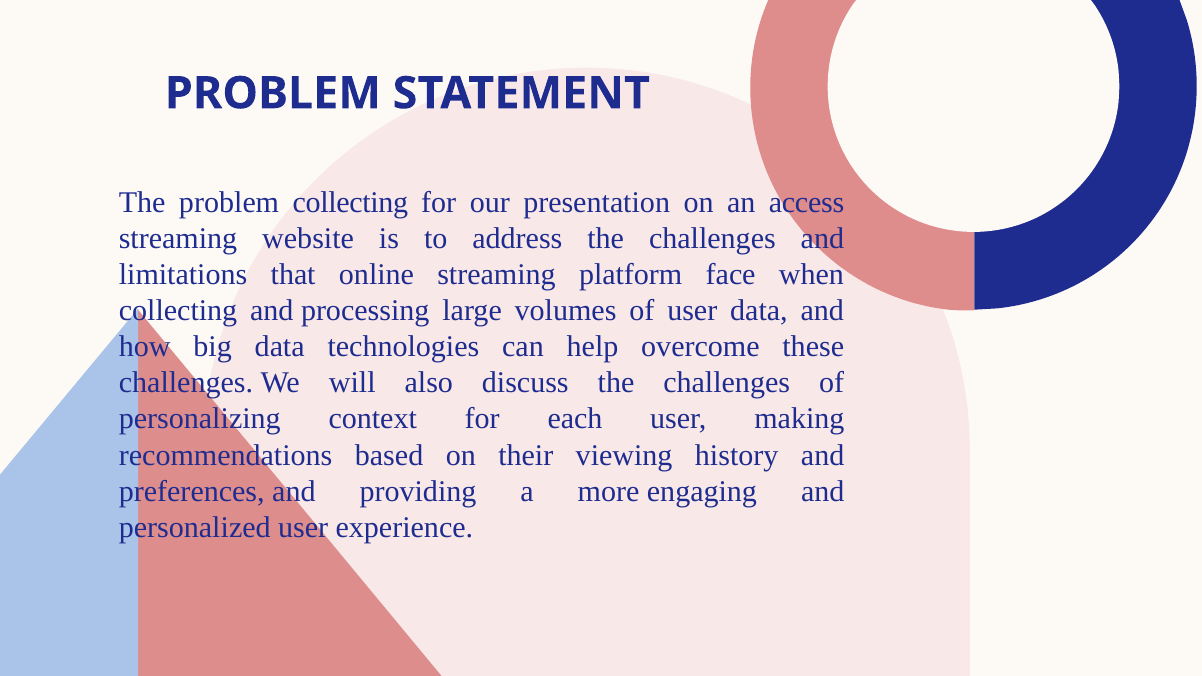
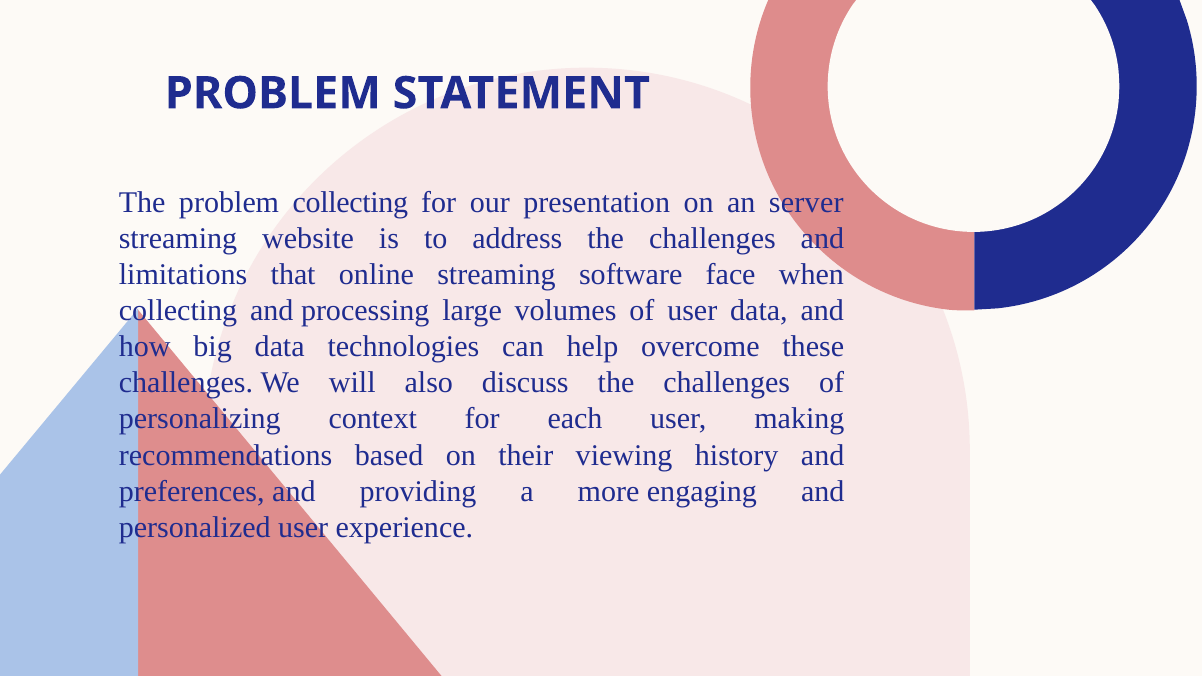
access: access -> server
platform: platform -> software
